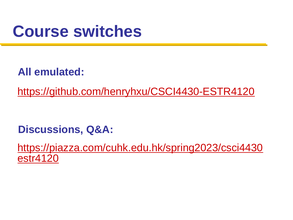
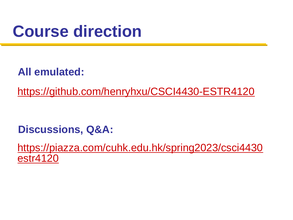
switches: switches -> direction
